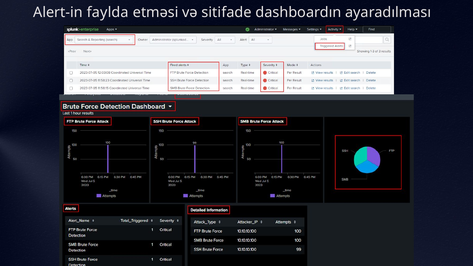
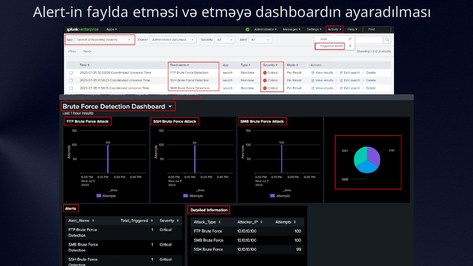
sitifade: sitifade -> etməyə
